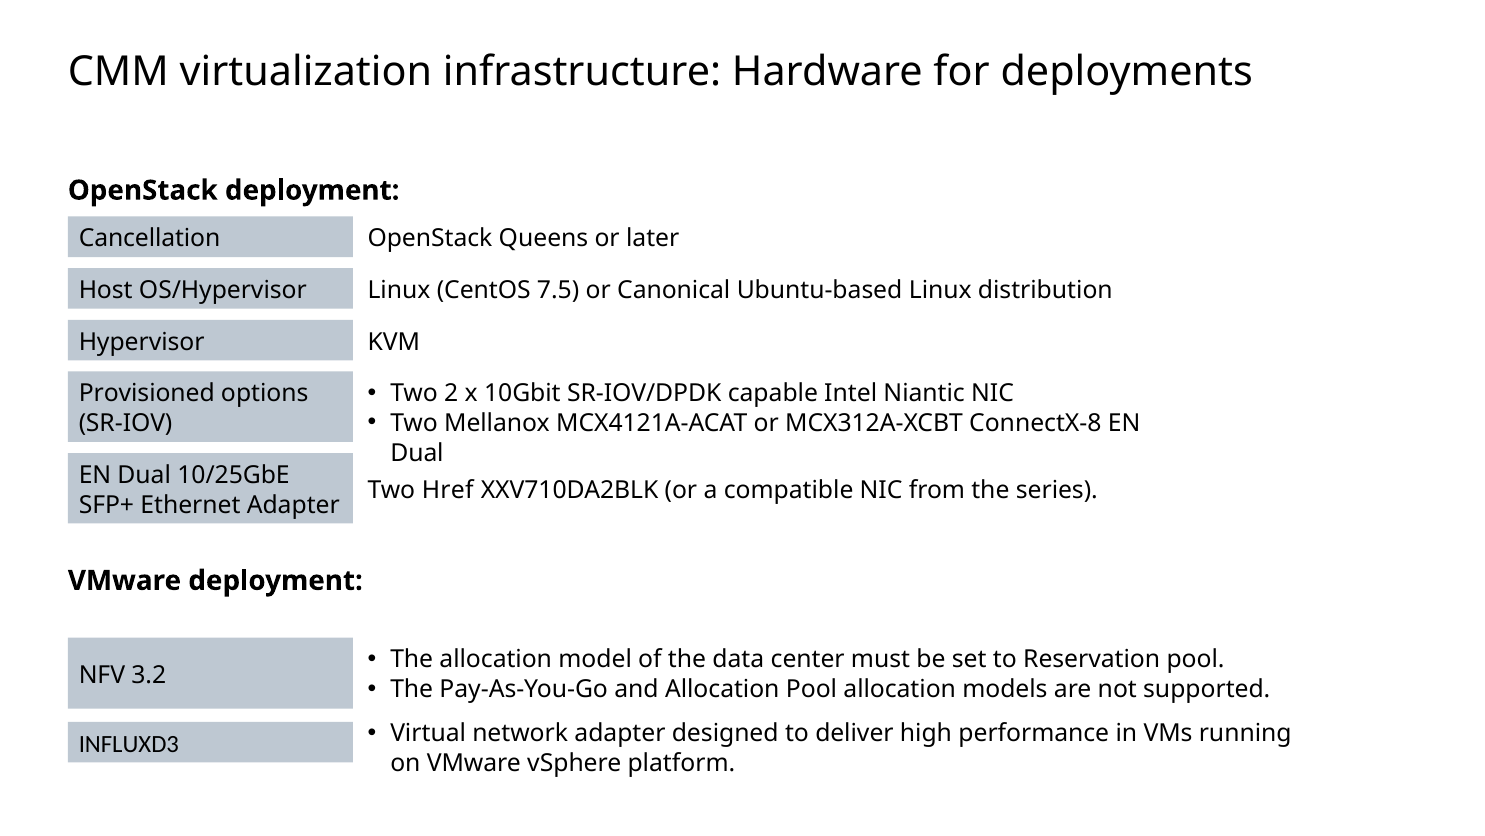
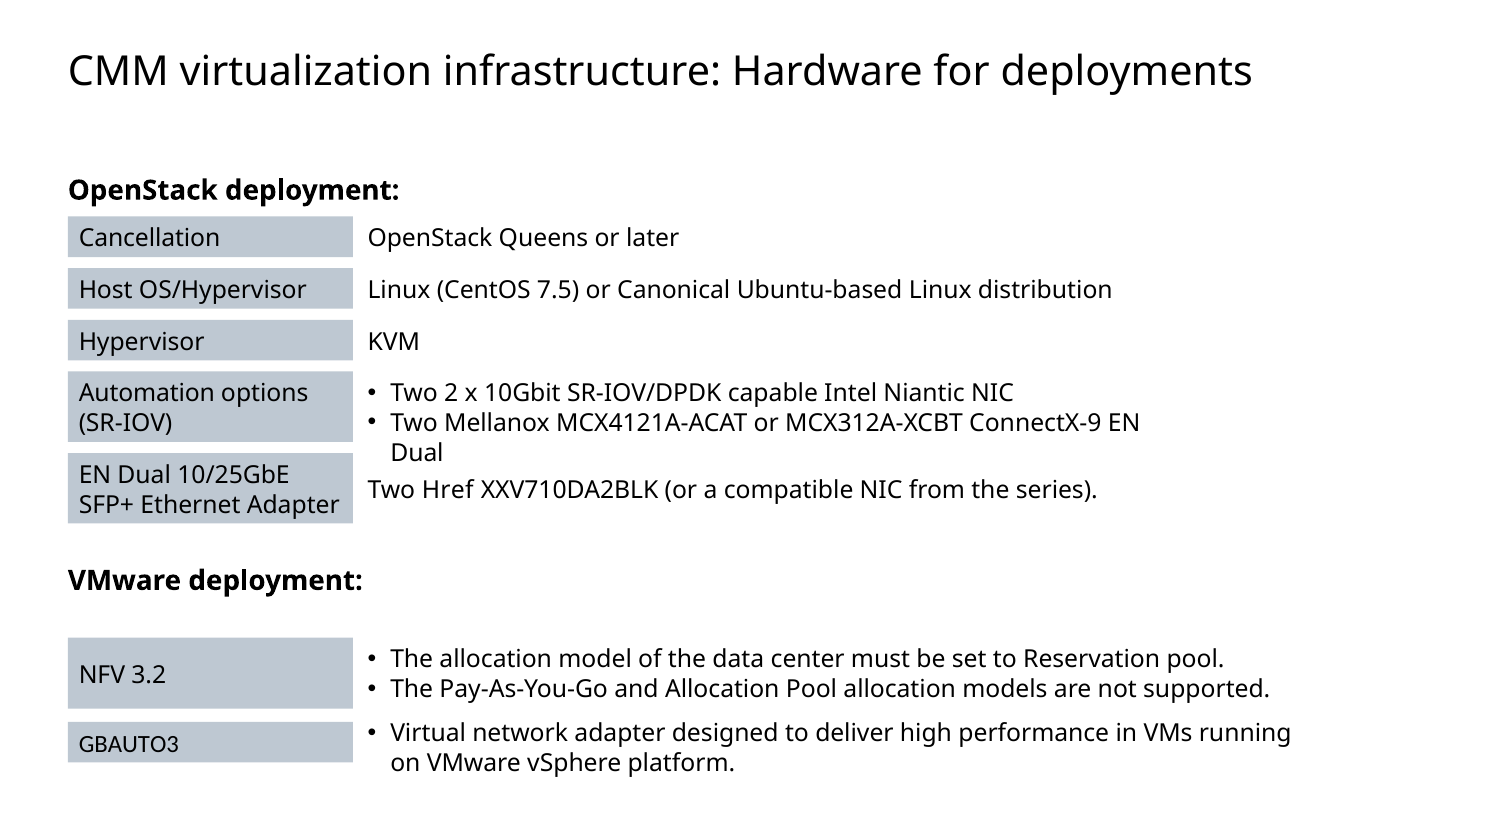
Provisioned: Provisioned -> Automation
ConnectX-8: ConnectX-8 -> ConnectX-9
INFLUXD3: INFLUXD3 -> GBAUTO3
